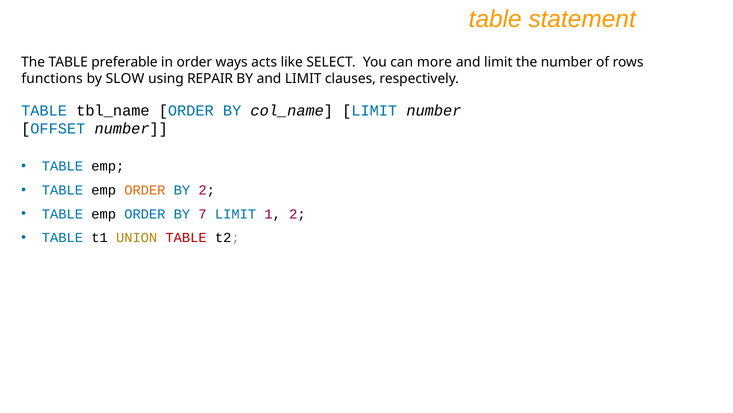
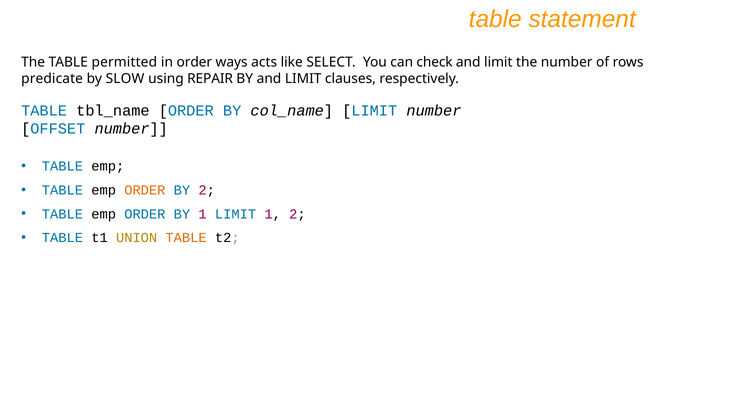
preferable: preferable -> permitted
more: more -> check
functions: functions -> predicate
BY 7: 7 -> 1
TABLE at (186, 238) colour: red -> orange
